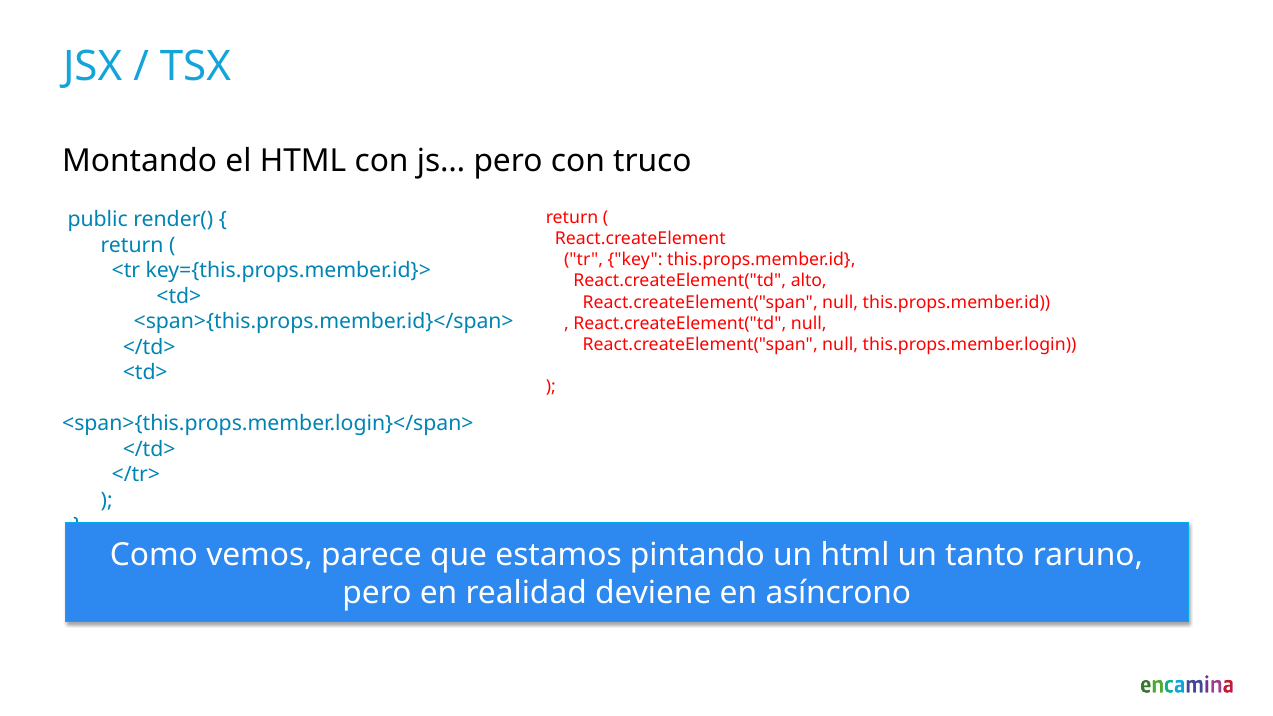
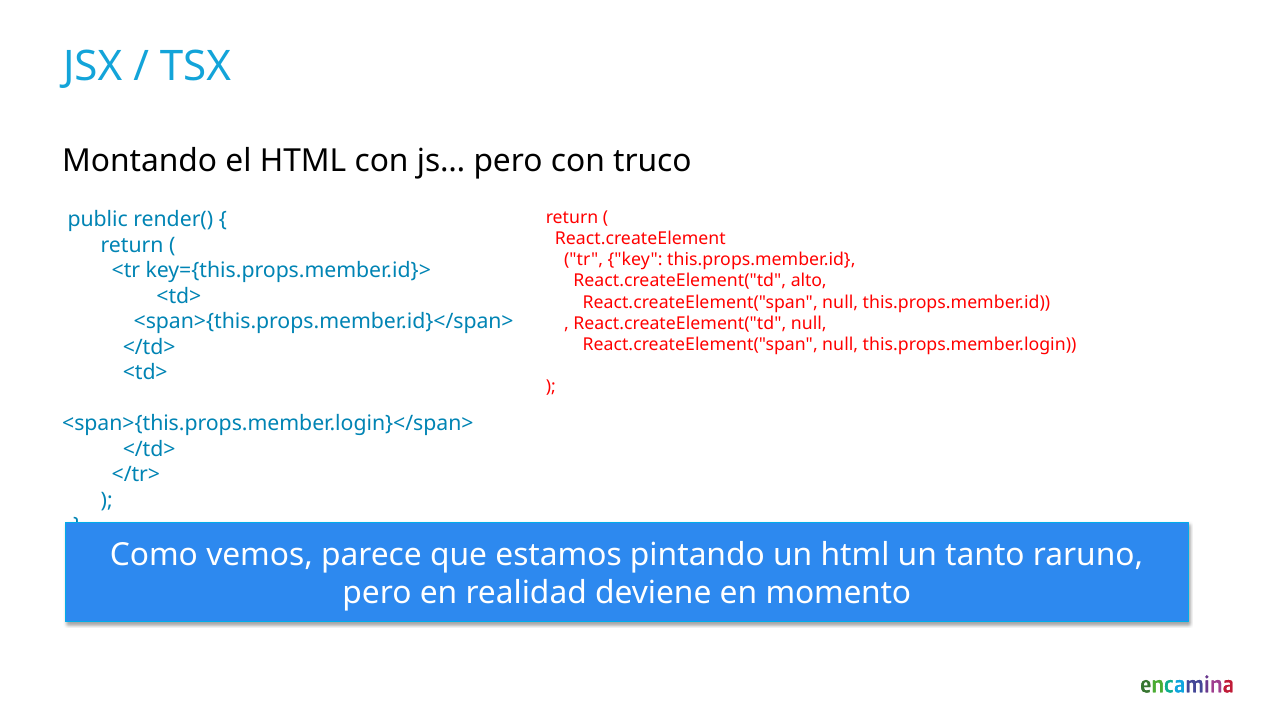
asíncrono: asíncrono -> momento
